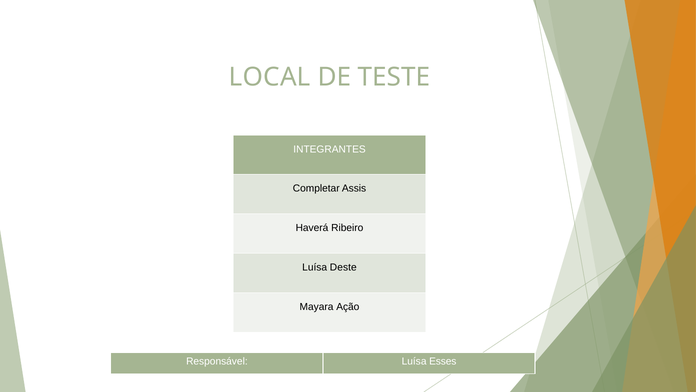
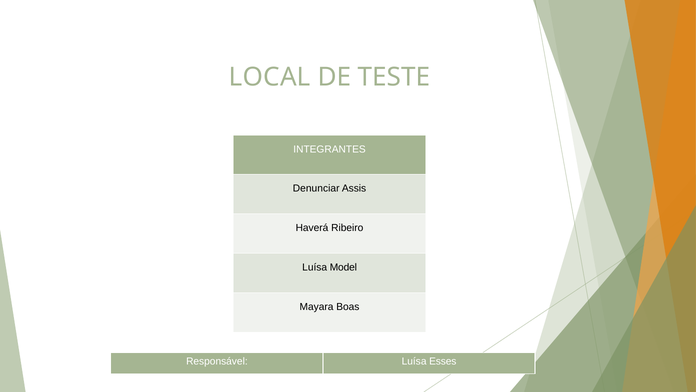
Completar: Completar -> Denunciar
Deste: Deste -> Model
Ação: Ação -> Boas
